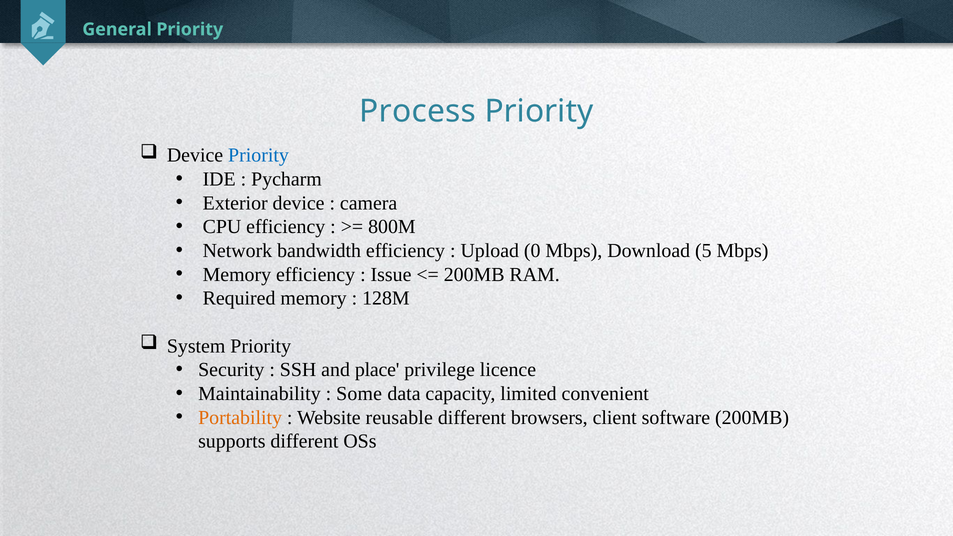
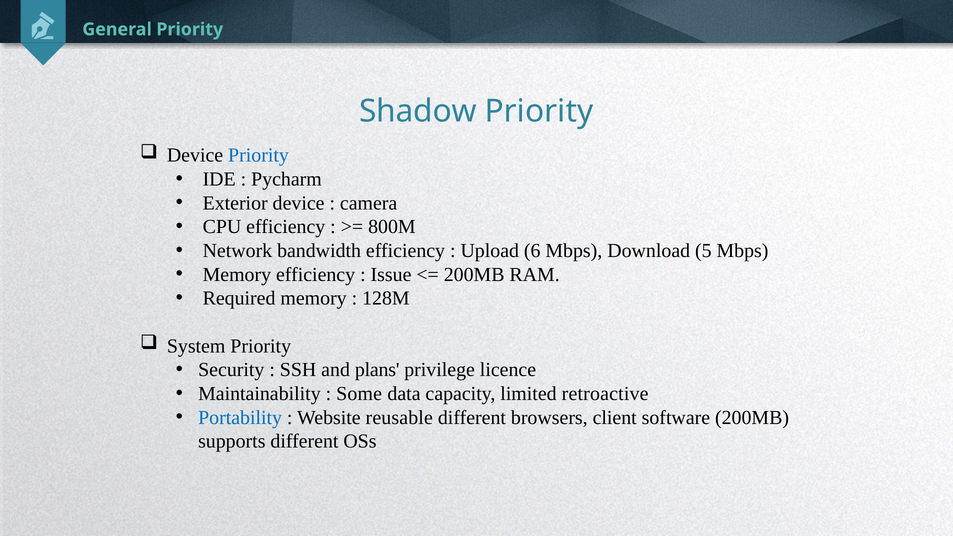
Process: Process -> Shadow
0: 0 -> 6
place: place -> plans
convenient: convenient -> retroactive
Portability colour: orange -> blue
